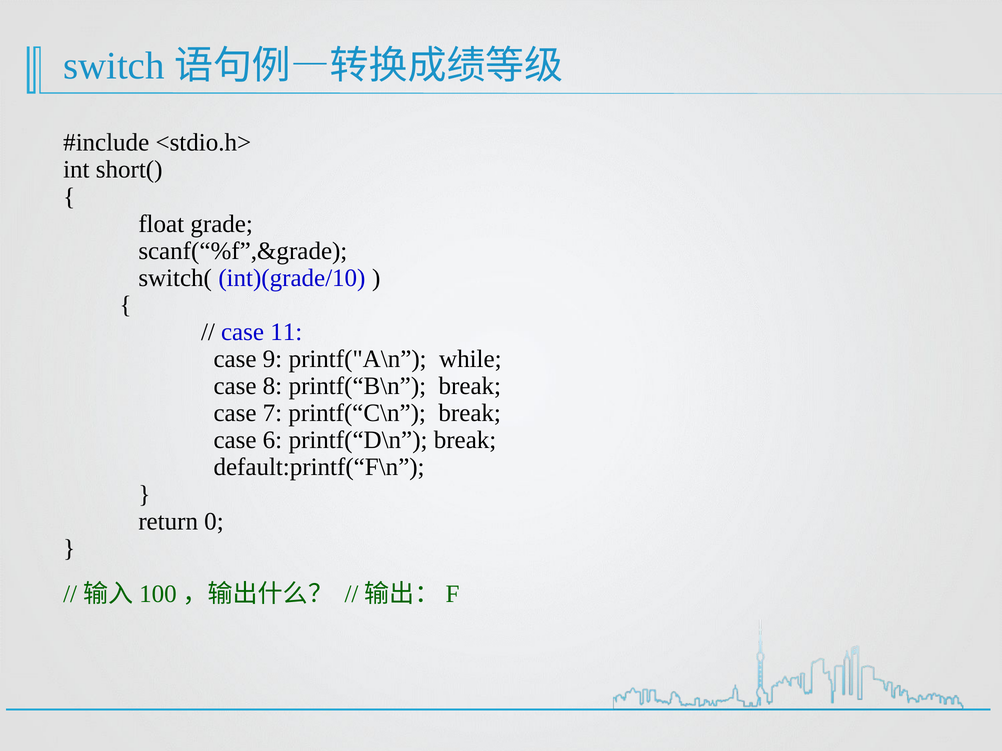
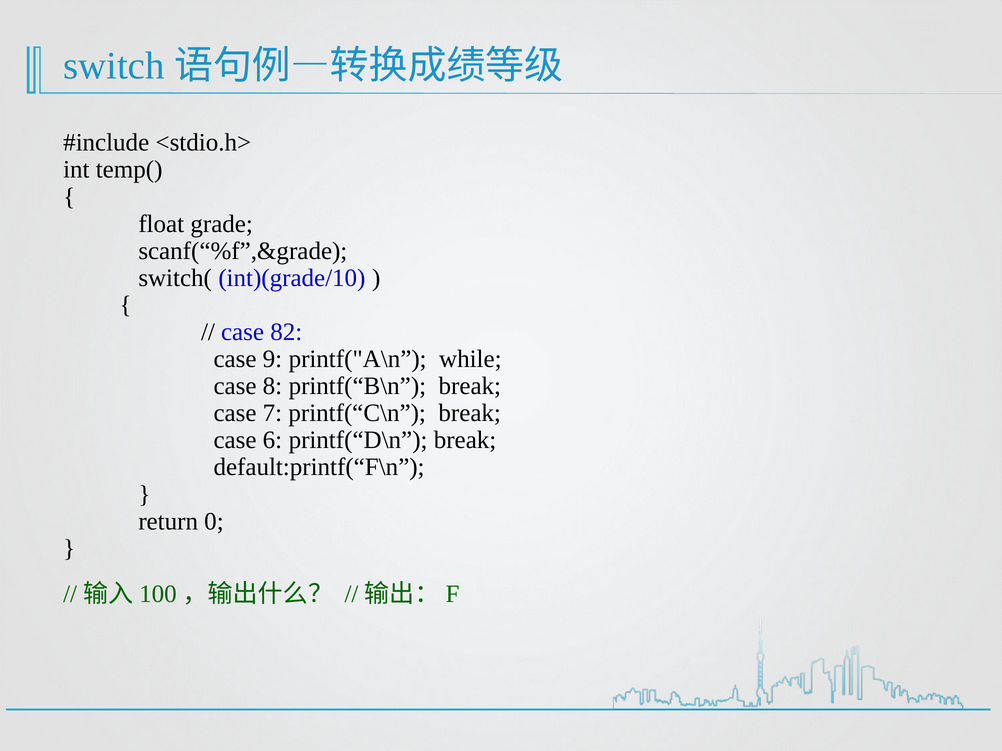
short(: short( -> temp(
11: 11 -> 82
